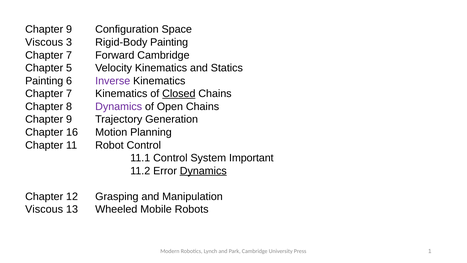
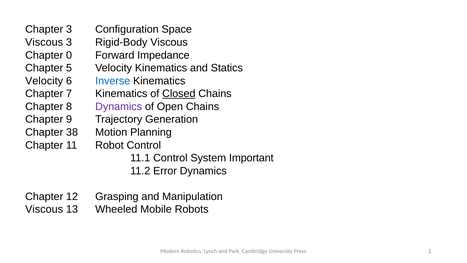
9 at (69, 29): 9 -> 3
Rigid-Body Painting: Painting -> Viscous
7 at (69, 55): 7 -> 0
Forward Cambridge: Cambridge -> Impedance
Painting at (44, 81): Painting -> Velocity
Inverse colour: purple -> blue
16: 16 -> 38
Dynamics at (203, 171) underline: present -> none
